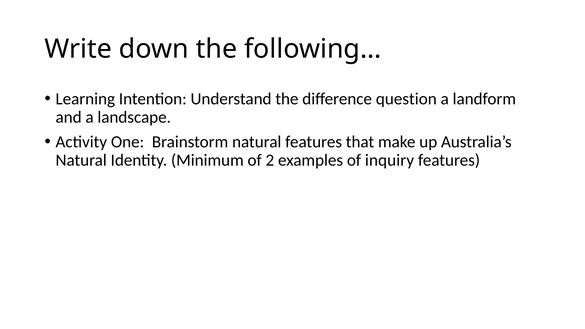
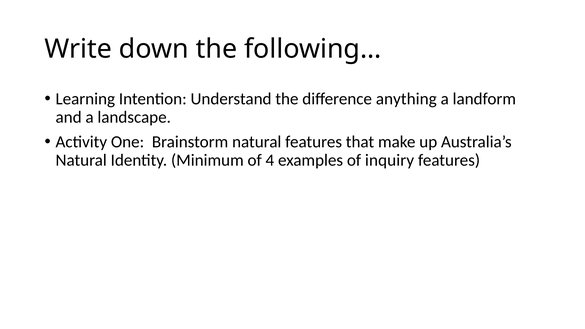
question: question -> anything
2: 2 -> 4
